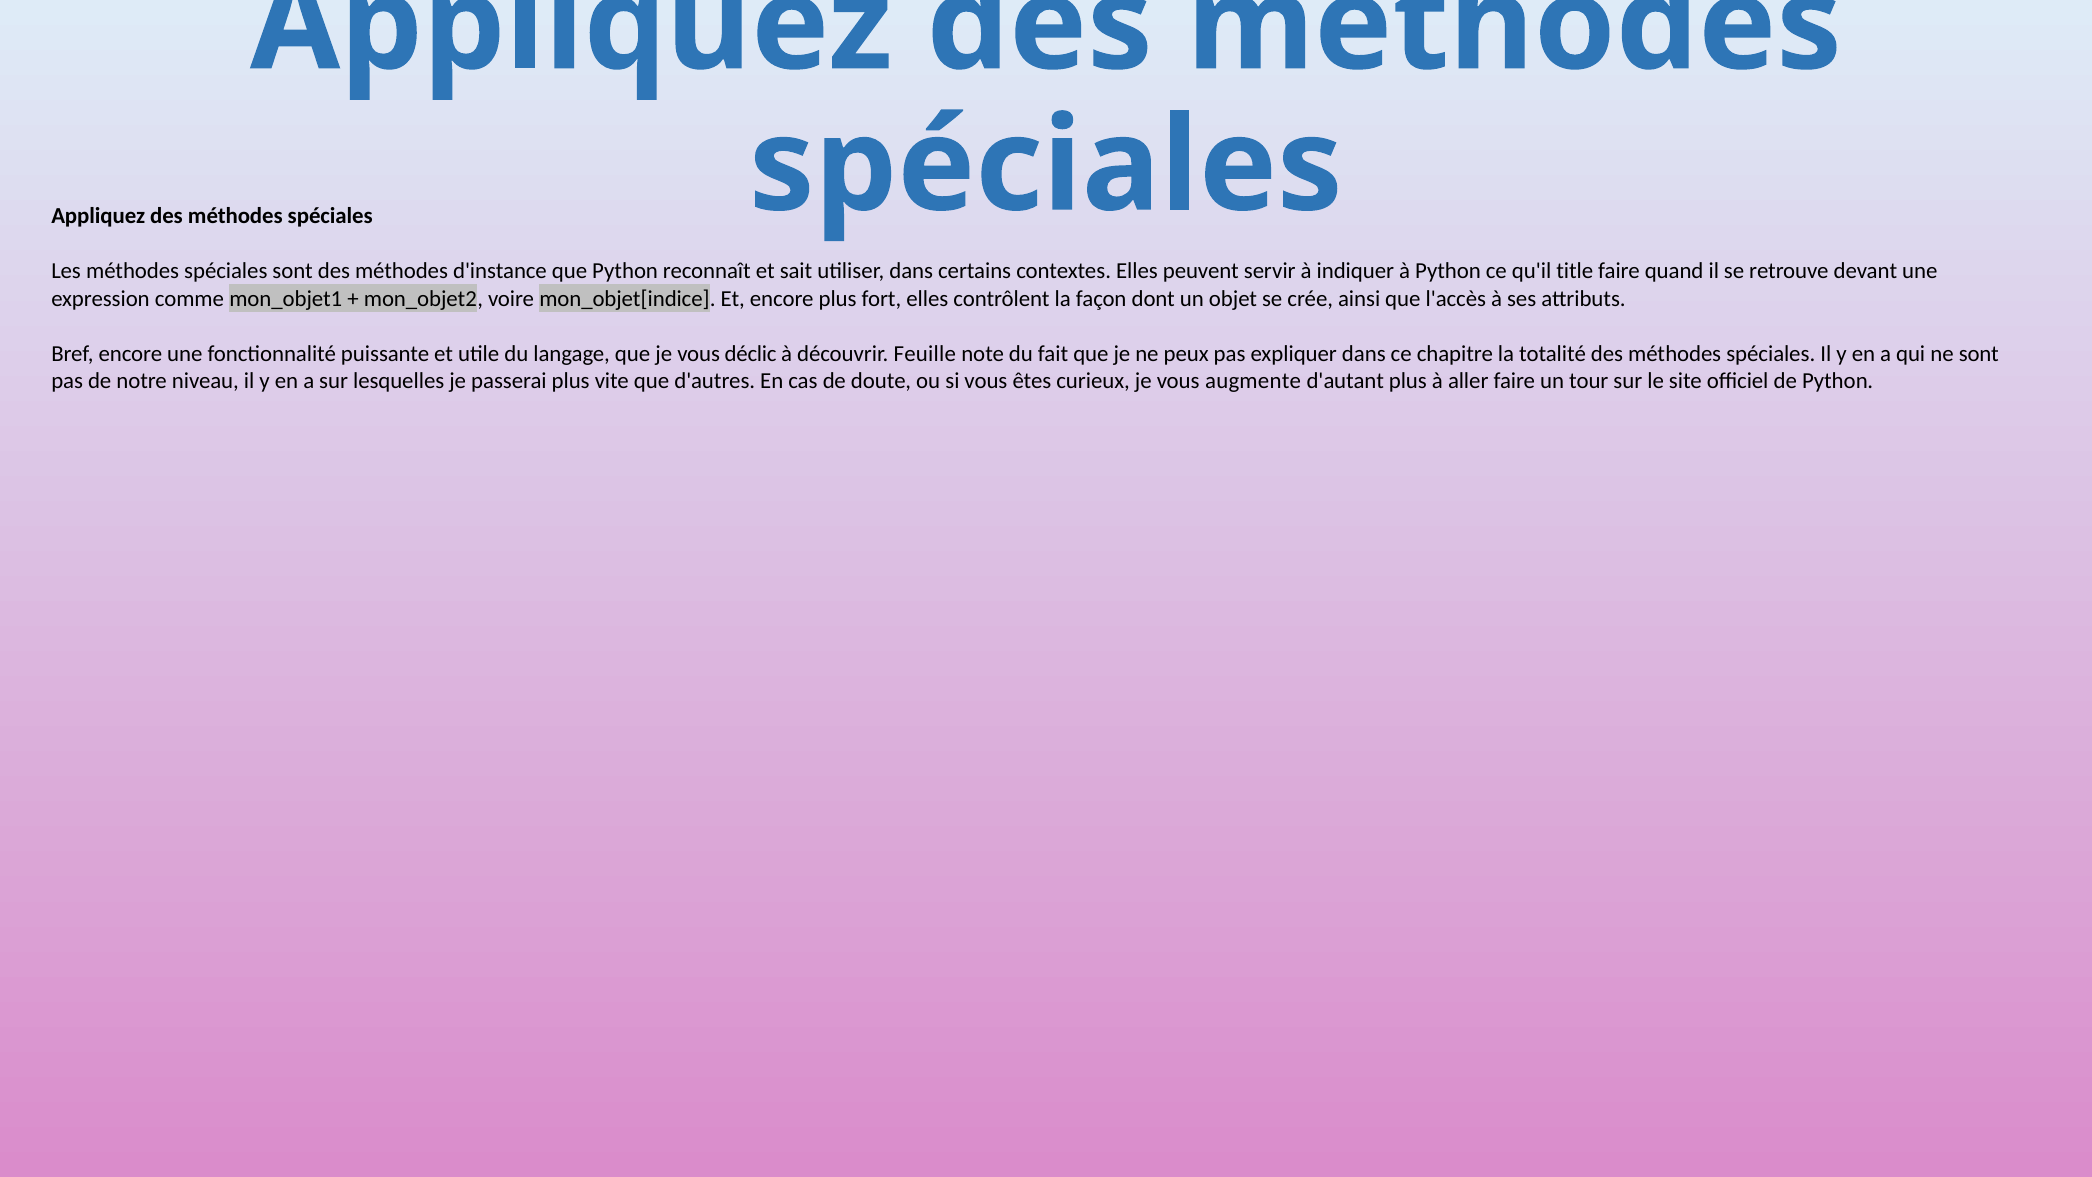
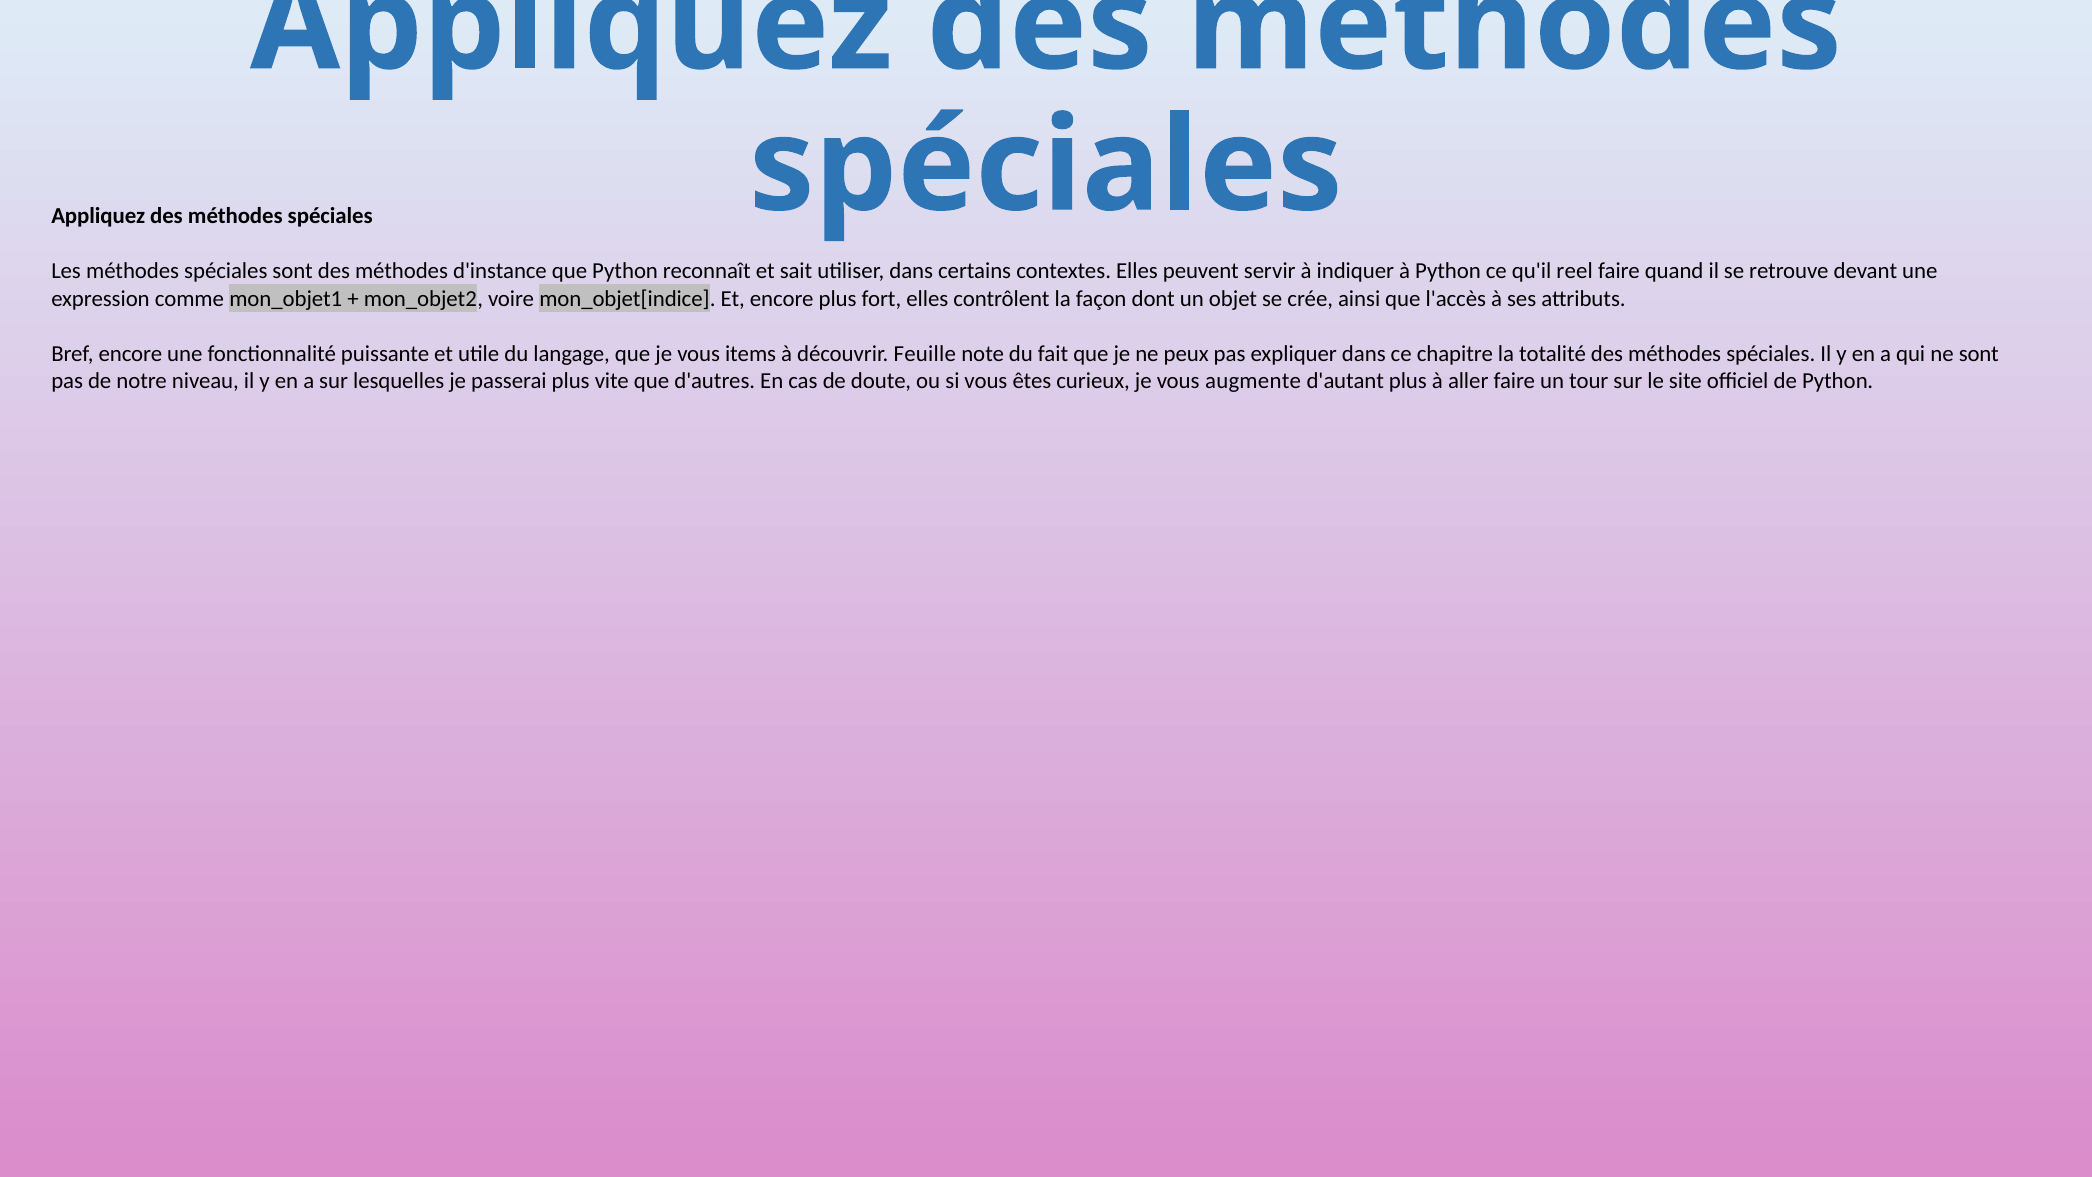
title: title -> reel
déclic: déclic -> items
